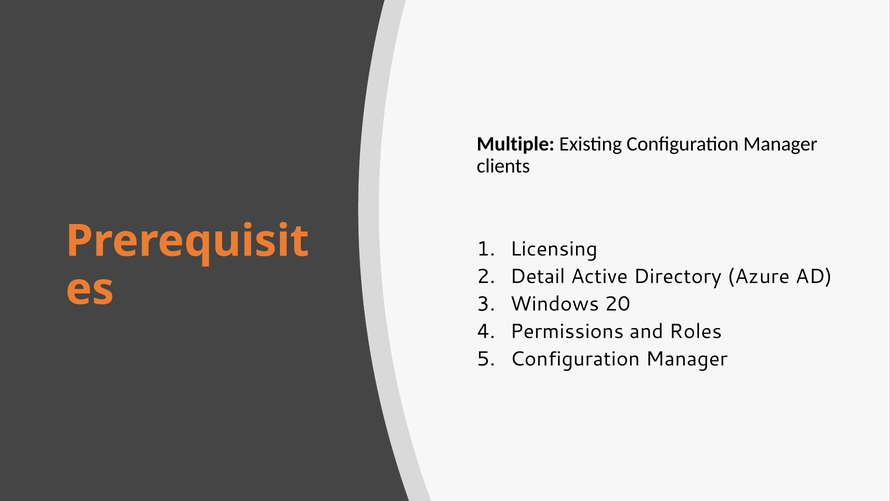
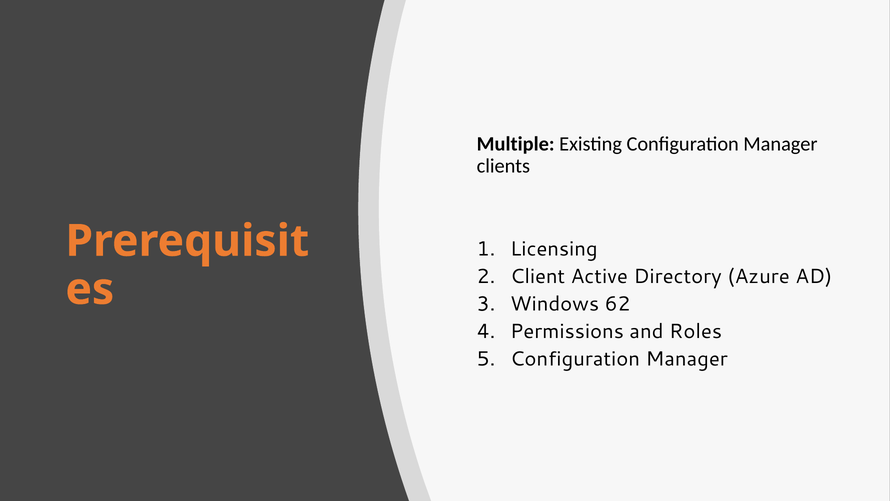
Detail: Detail -> Client
20: 20 -> 62
